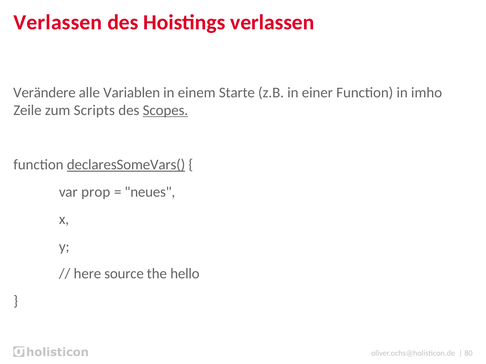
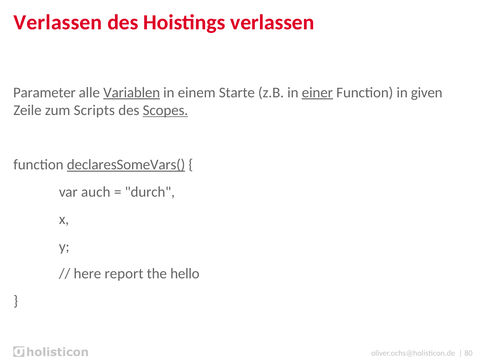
Verändere: Verändere -> Parameter
Variablen underline: none -> present
einer underline: none -> present
imho: imho -> given
prop: prop -> auch
neues: neues -> durch
source: source -> report
